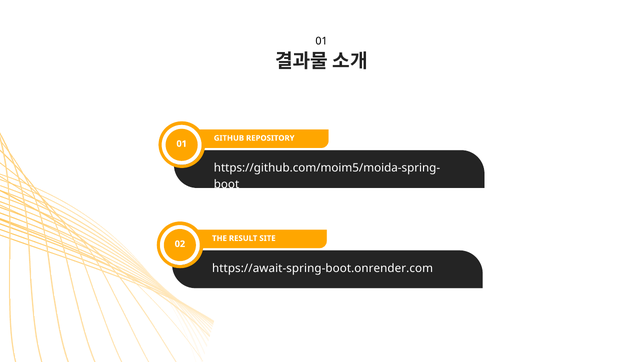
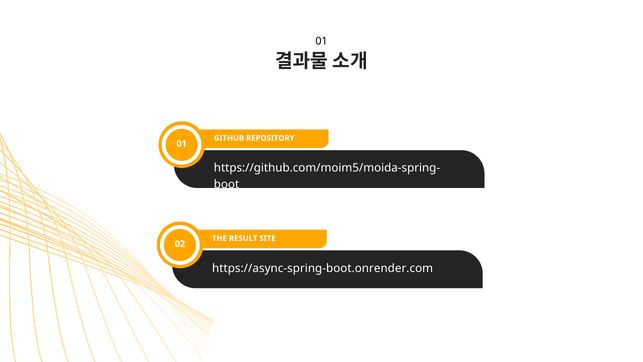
https://await-spring-boot.onrender.com: https://await-spring-boot.onrender.com -> https://async-spring-boot.onrender.com
